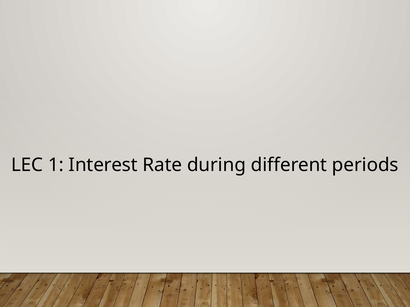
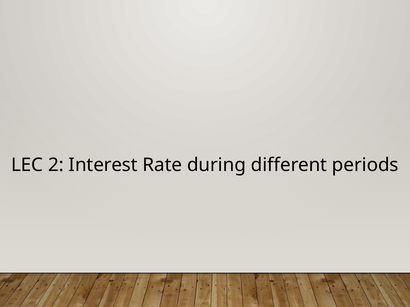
1: 1 -> 2
